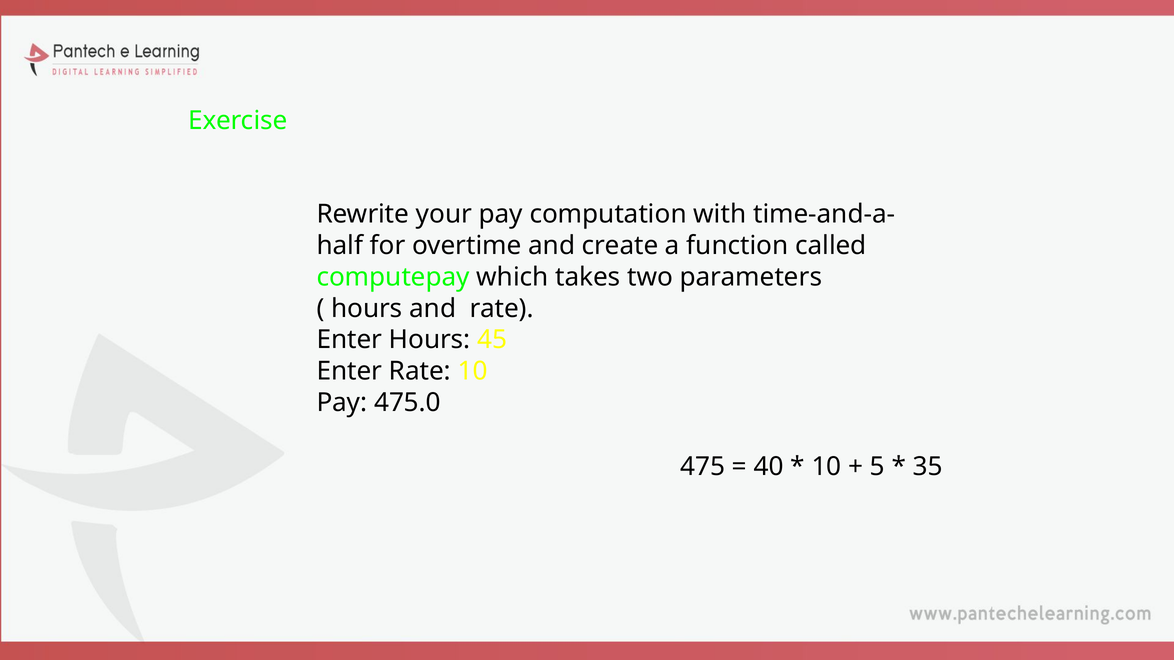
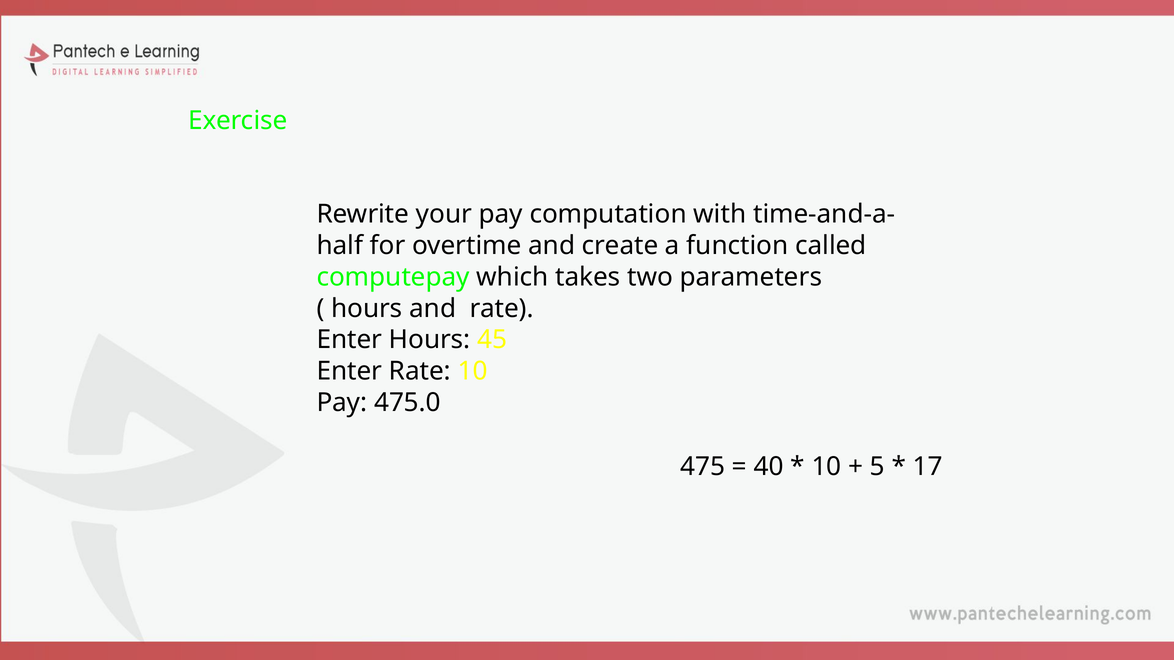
35: 35 -> 17
